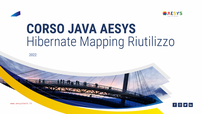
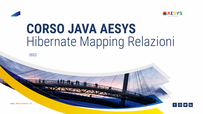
Riutilizzo: Riutilizzo -> Relazioni
